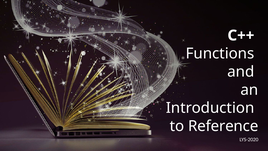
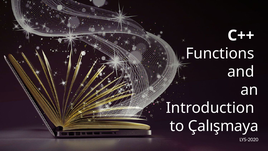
Reference: Reference -> Çalışmaya
